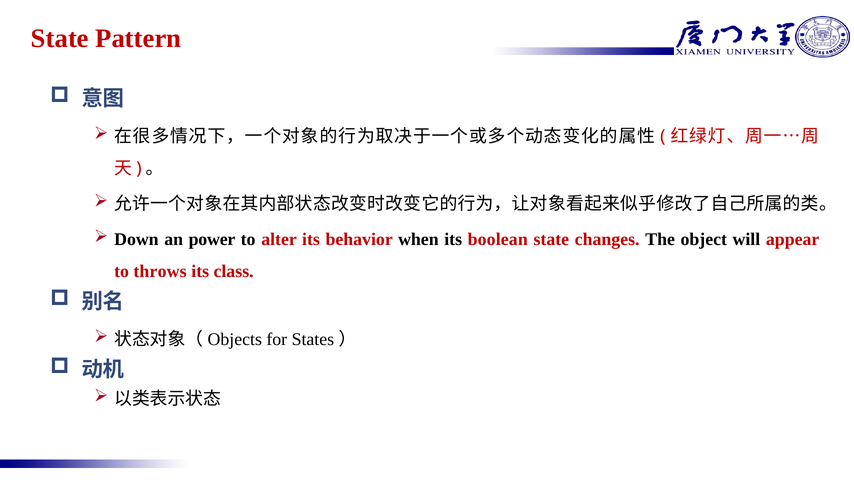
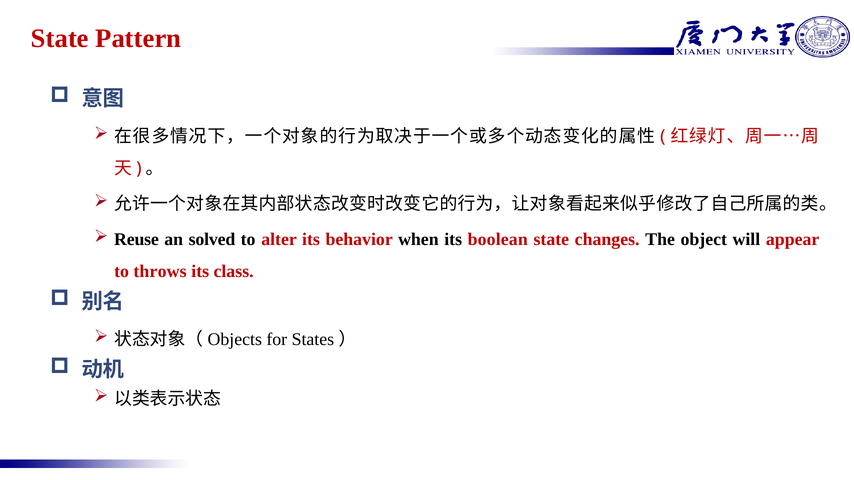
Down: Down -> Reuse
power: power -> solved
